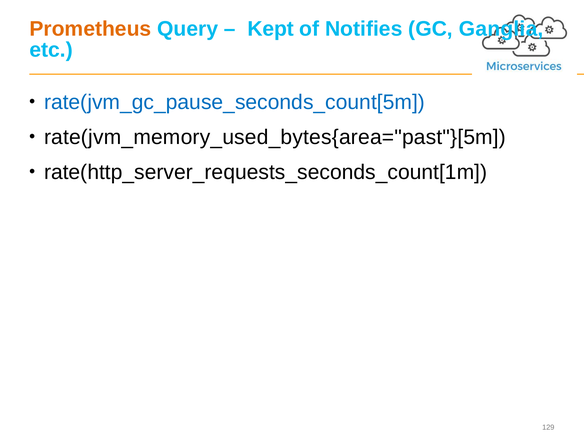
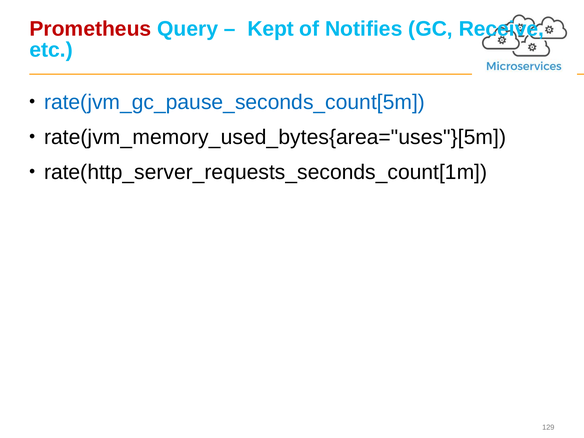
Prometheus colour: orange -> red
Ganglia: Ganglia -> Receive
rate(jvm_memory_used_bytes{area="past"}[5m: rate(jvm_memory_used_bytes{area="past"}[5m -> rate(jvm_memory_used_bytes{area="uses"}[5m
